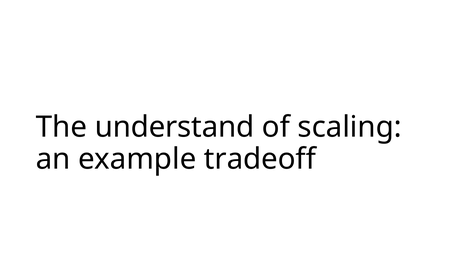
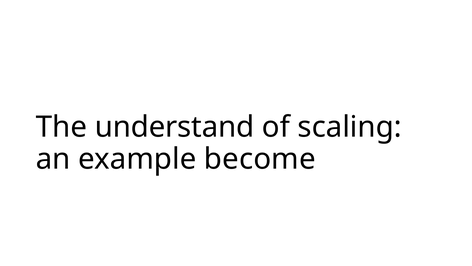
tradeoff: tradeoff -> become
